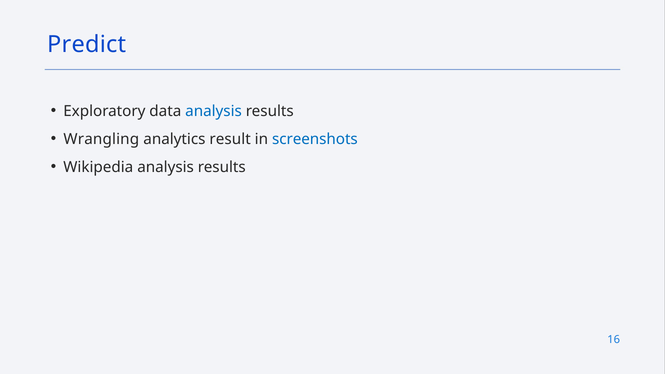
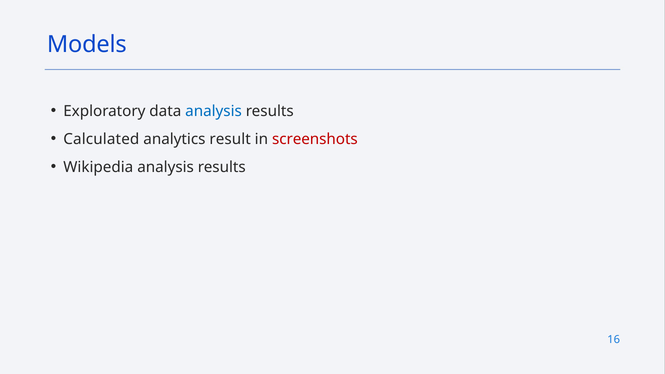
Predict: Predict -> Models
Wrangling: Wrangling -> Calculated
screenshots colour: blue -> red
